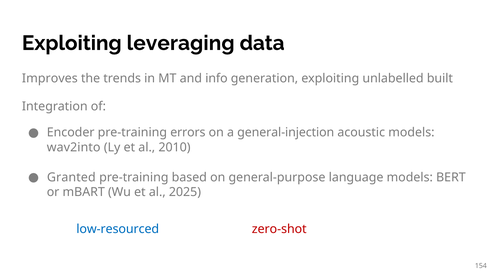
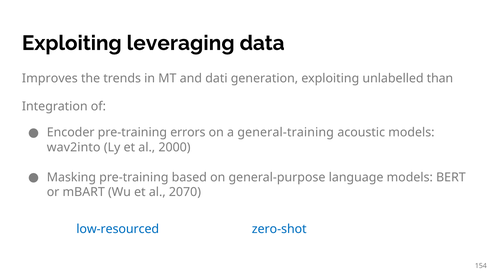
info: info -> dati
built: built -> than
general-injection: general-injection -> general-training
2010: 2010 -> 2000
Granted: Granted -> Masking
2025: 2025 -> 2070
zero-shot colour: red -> blue
